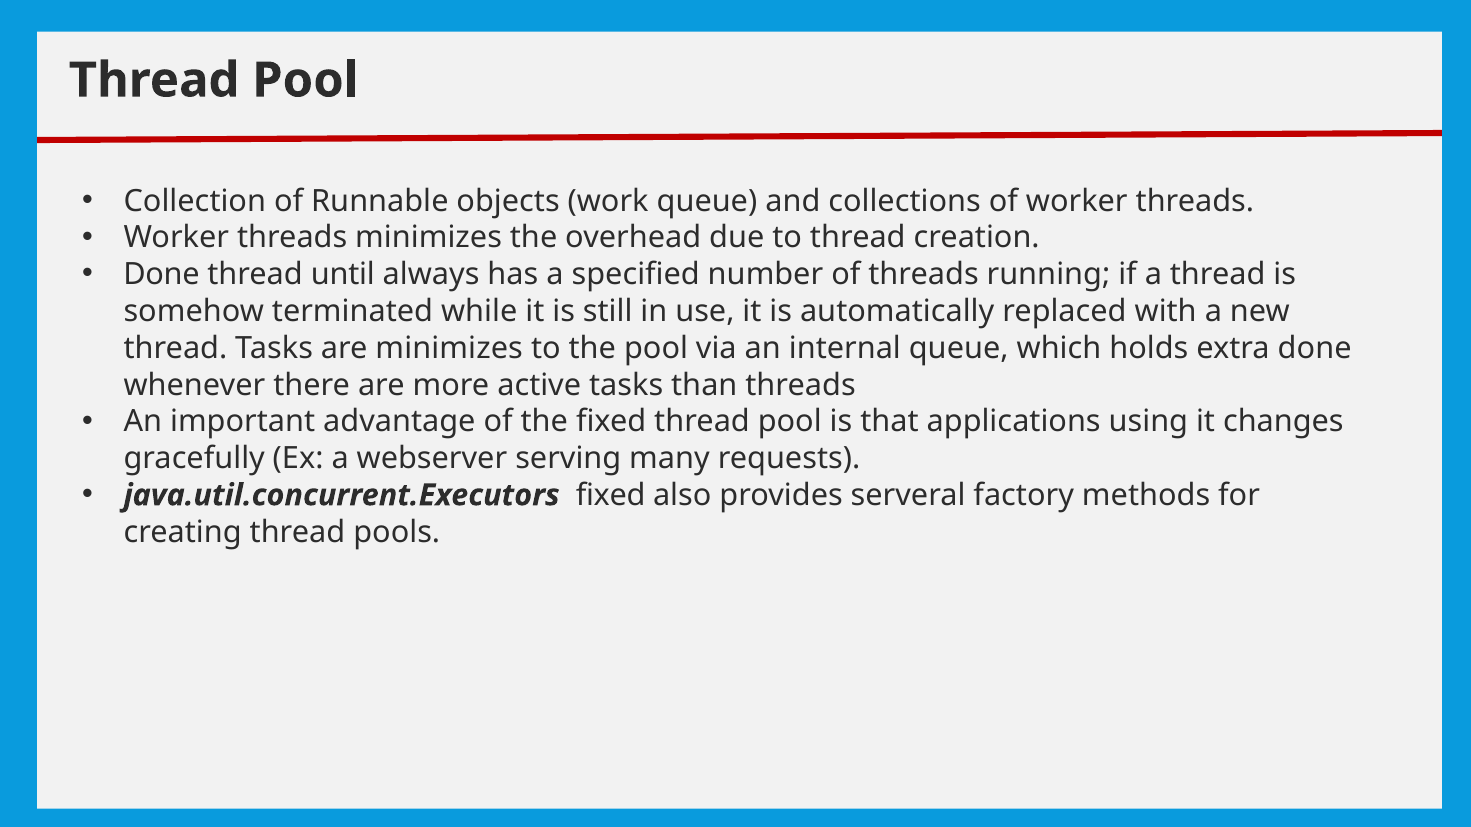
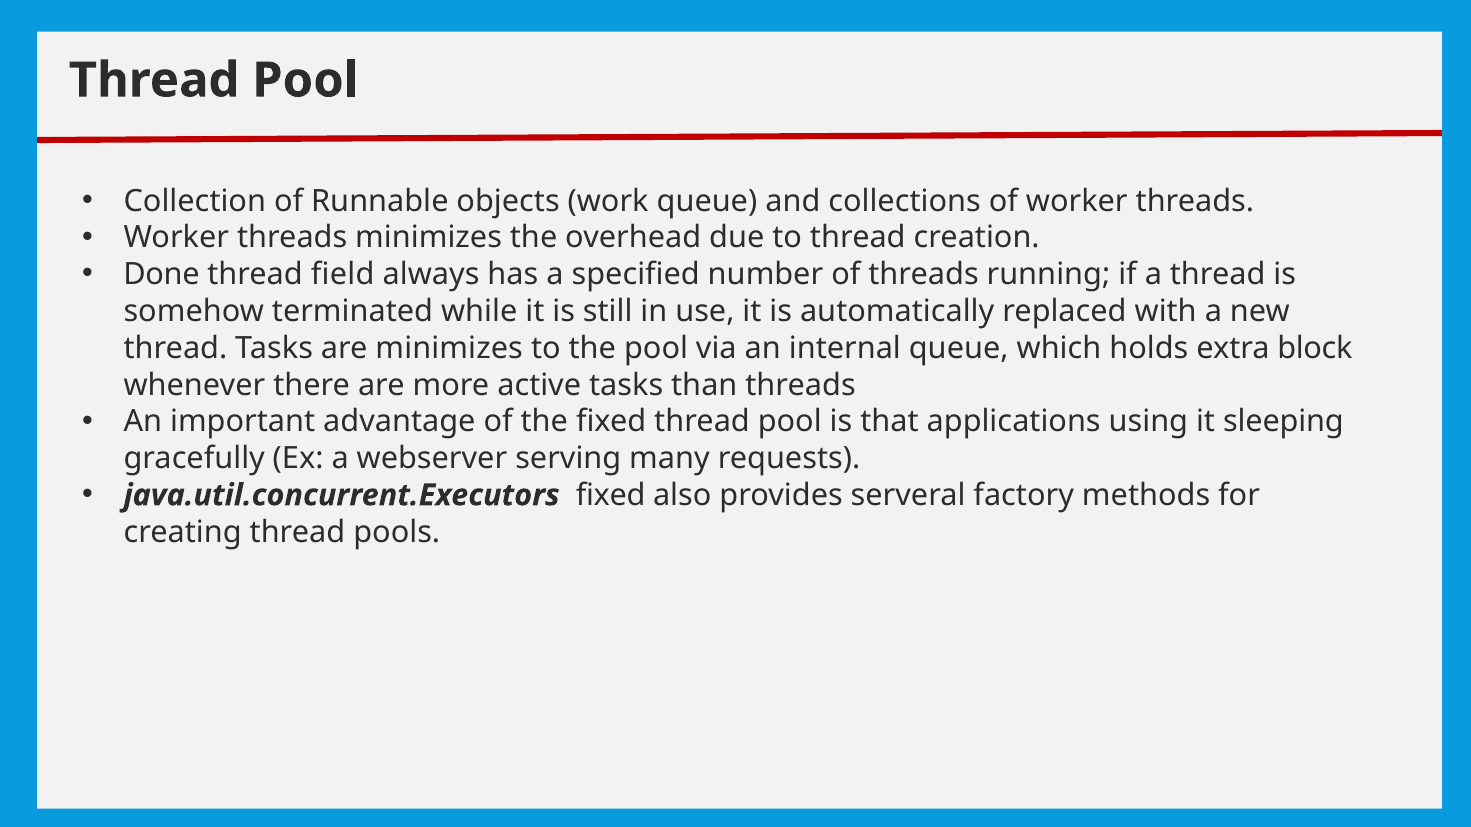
until: until -> field
extra done: done -> block
changes: changes -> sleeping
